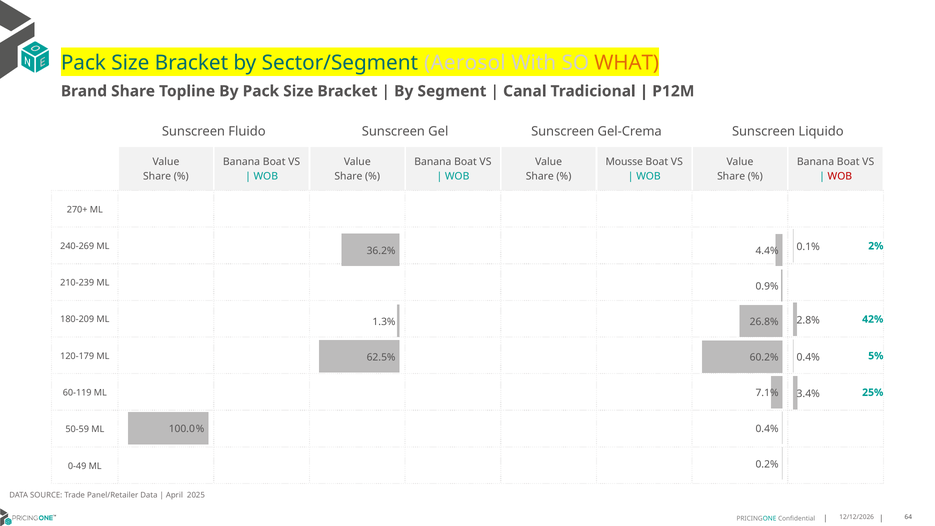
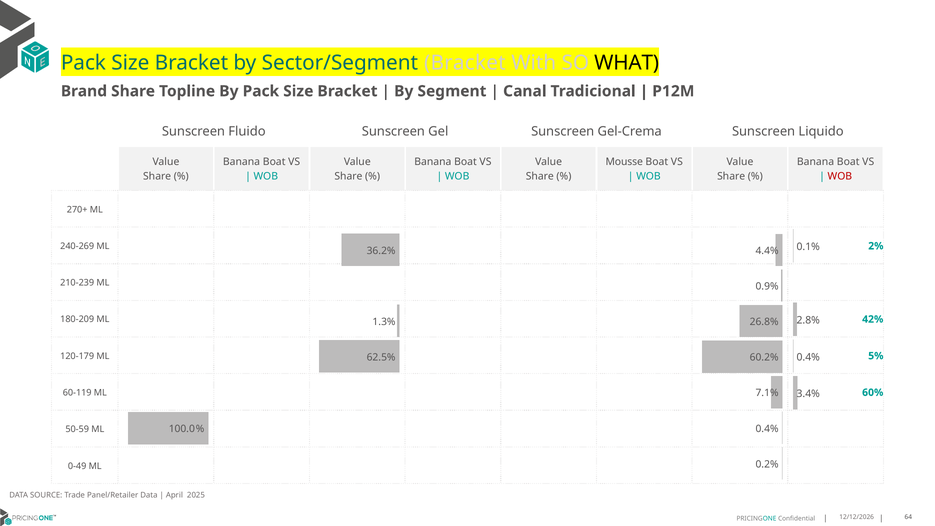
Sector/Segment Aerosol: Aerosol -> Bracket
WHAT colour: orange -> black
25%: 25% -> 60%
